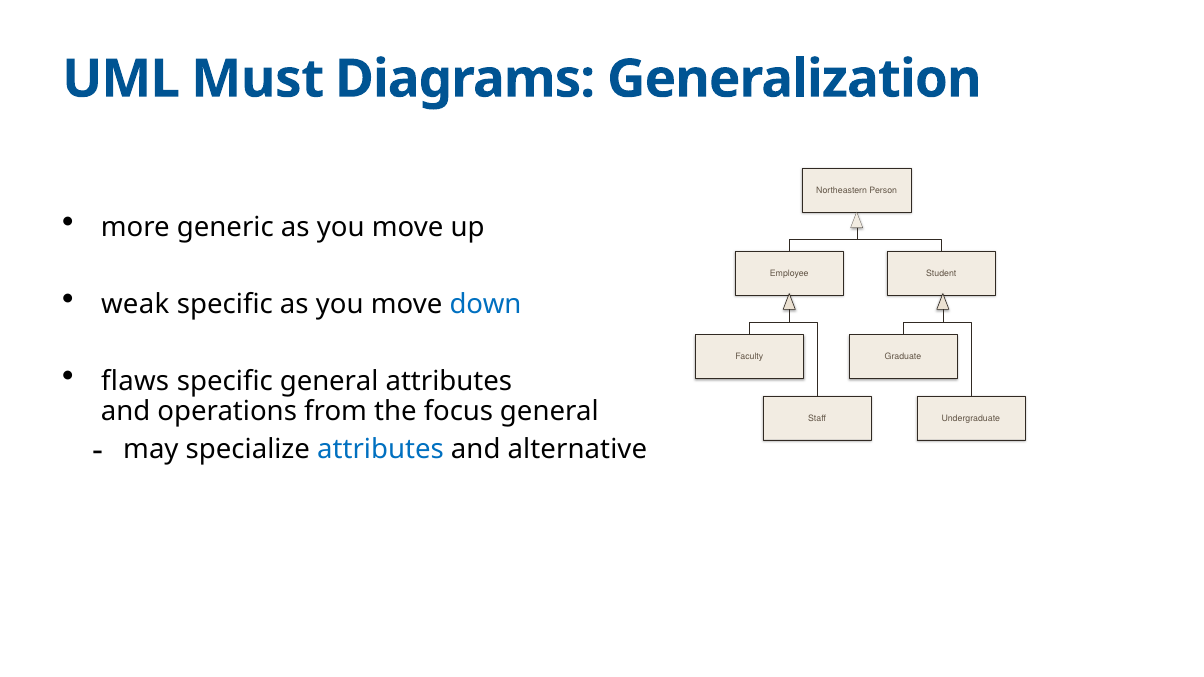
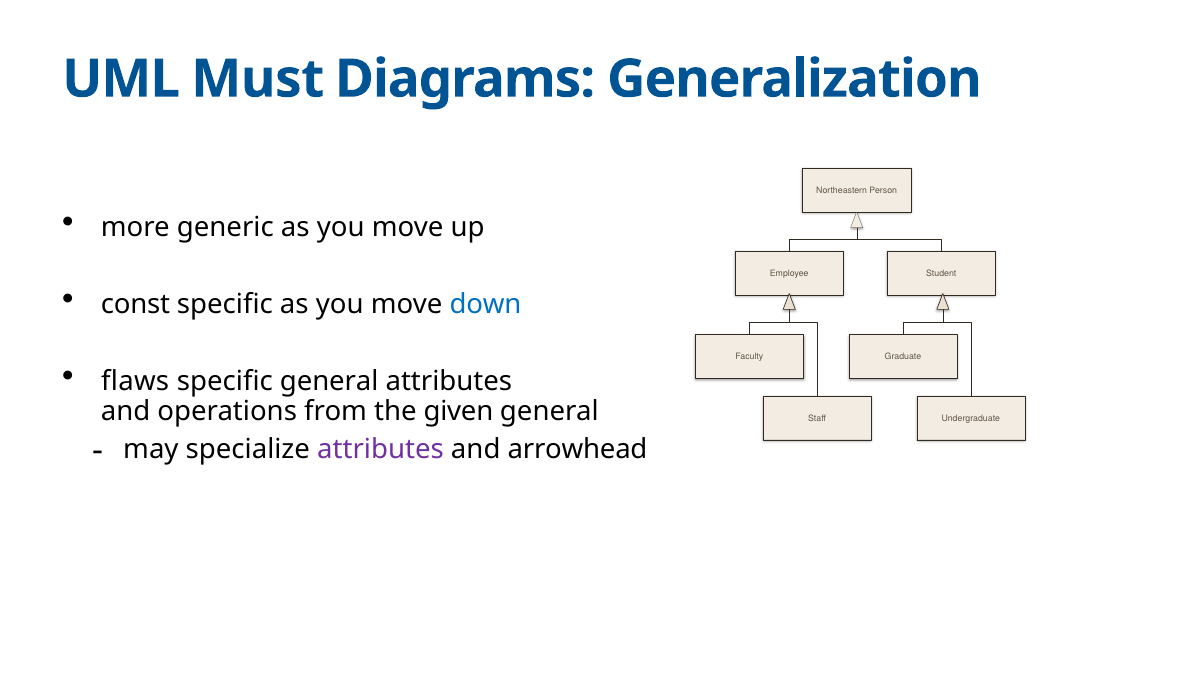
weak: weak -> const
focus: focus -> given
attributes at (381, 450) colour: blue -> purple
alternative: alternative -> arrowhead
